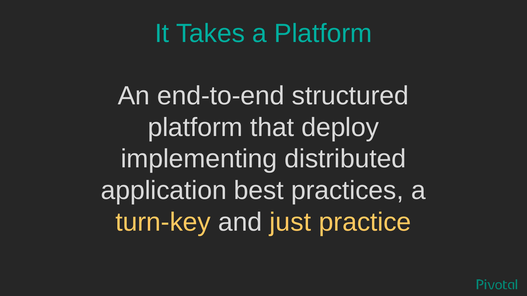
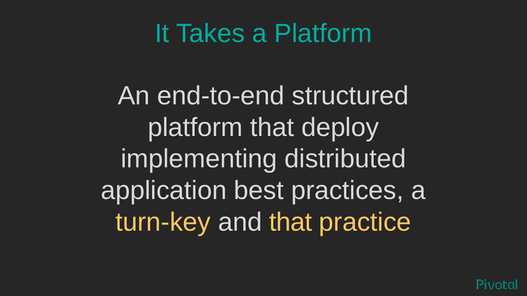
and just: just -> that
